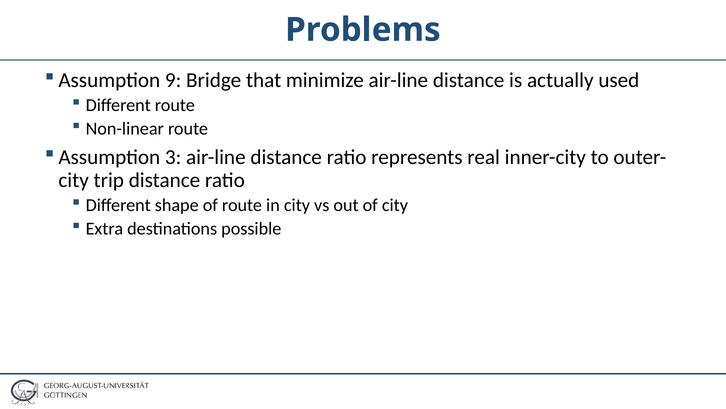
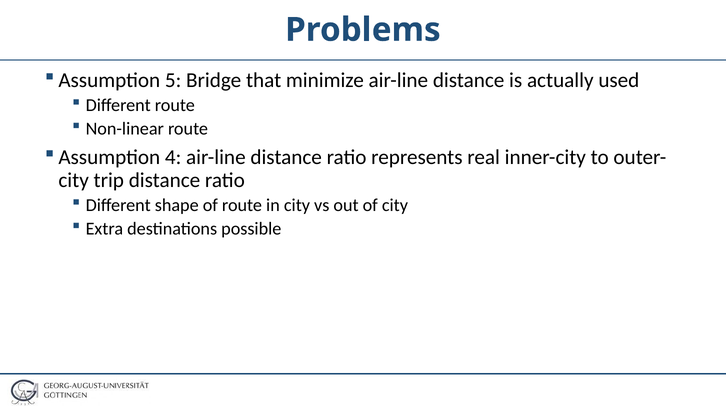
9: 9 -> 5
3: 3 -> 4
